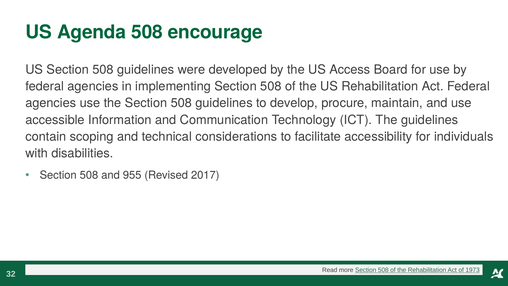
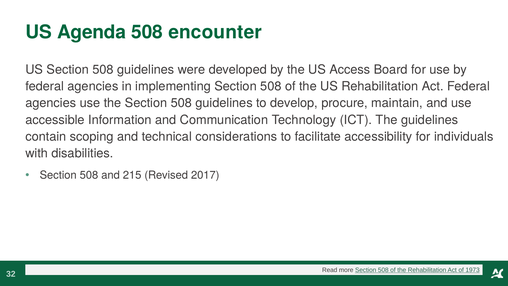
encourage: encourage -> encounter
955: 955 -> 215
